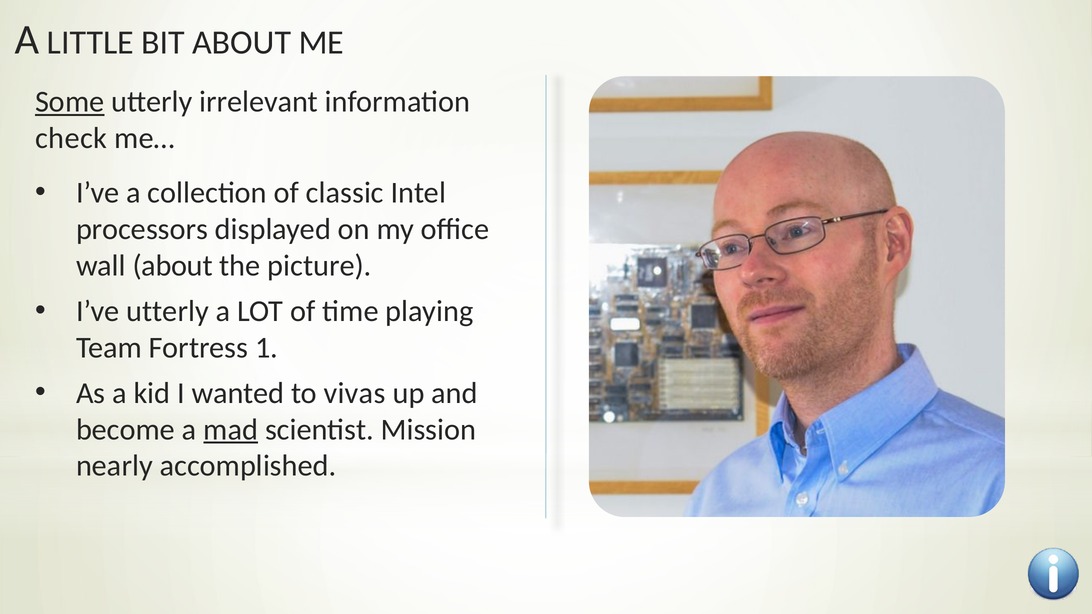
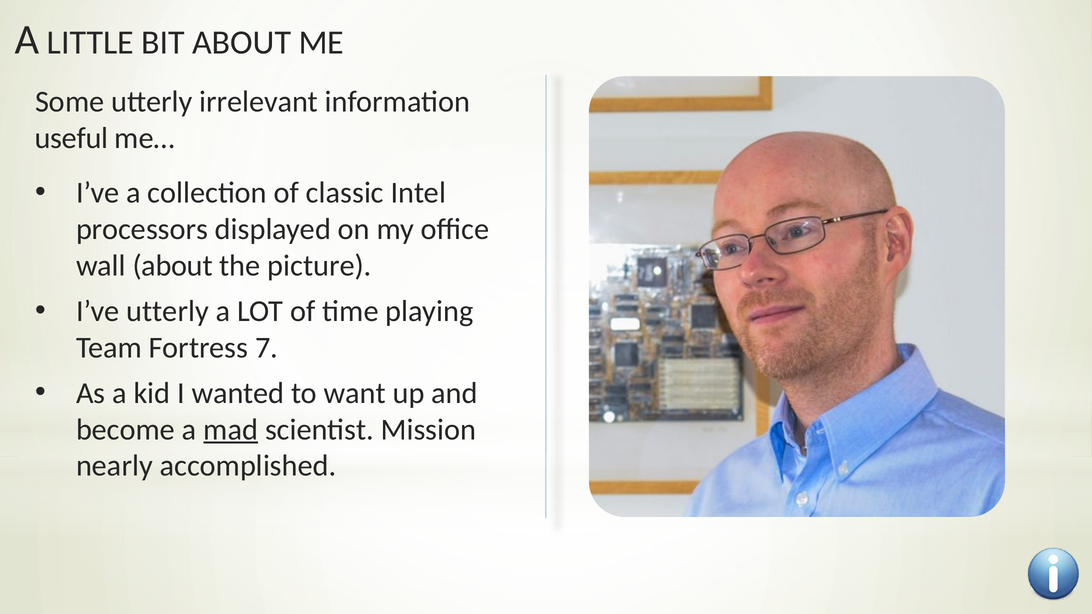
Some underline: present -> none
check: check -> useful
1: 1 -> 7
vivas: vivas -> want
